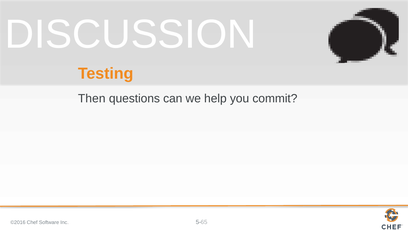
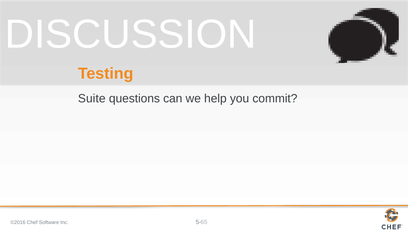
Then: Then -> Suite
